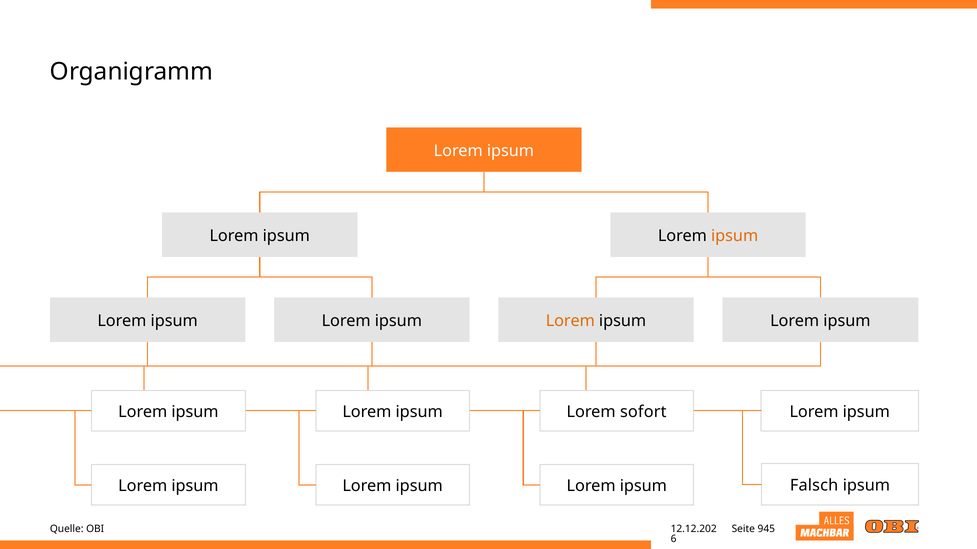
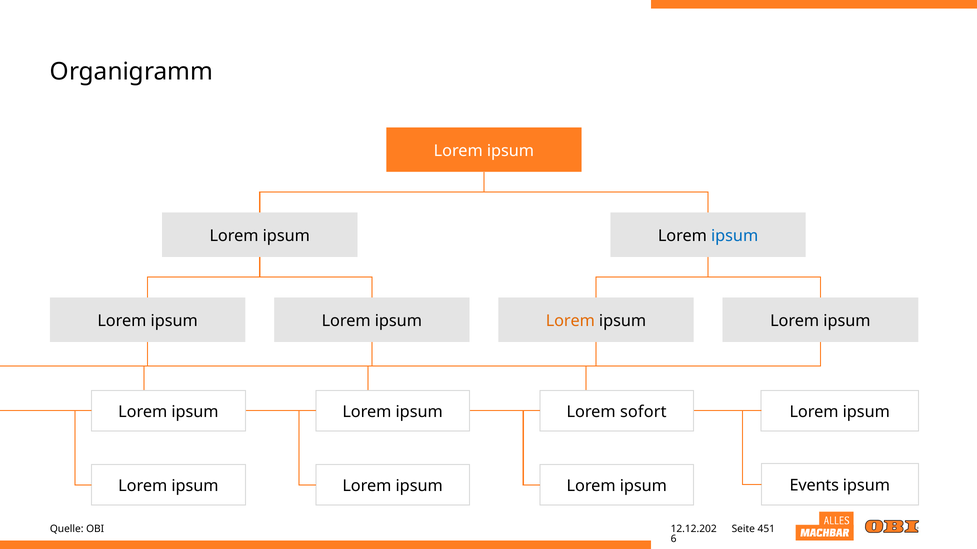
ipsum at (735, 236) colour: orange -> blue
Falsch: Falsch -> Events
945: 945 -> 451
